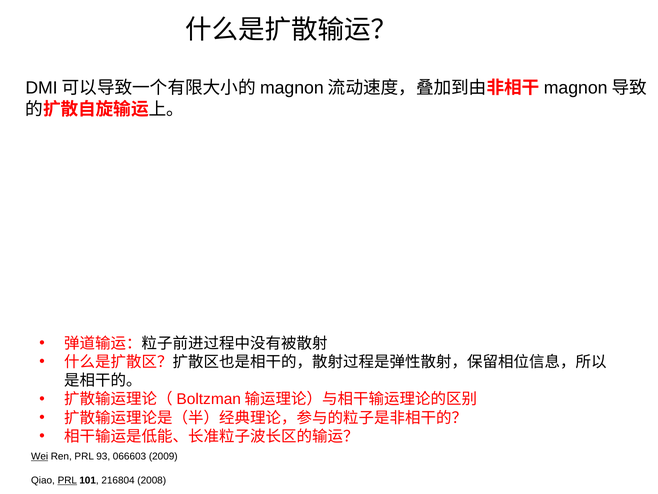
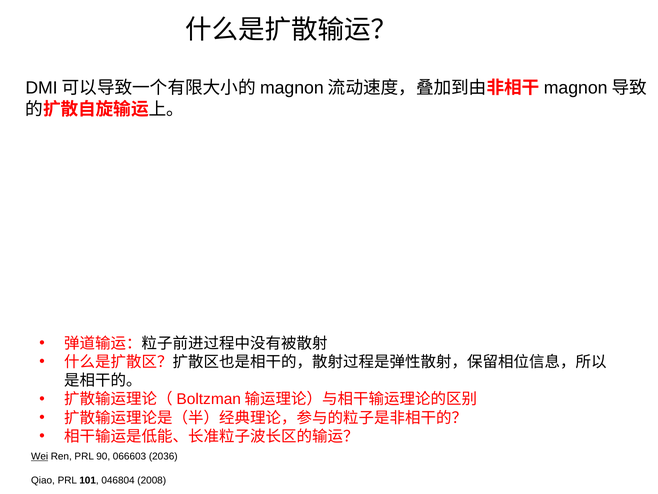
93: 93 -> 90
2009: 2009 -> 2036
PRL at (67, 480) underline: present -> none
216804: 216804 -> 046804
